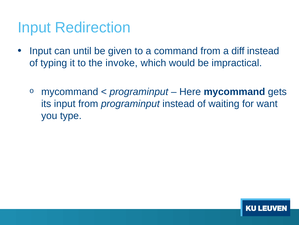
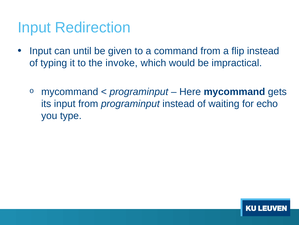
diff: diff -> flip
want: want -> echo
